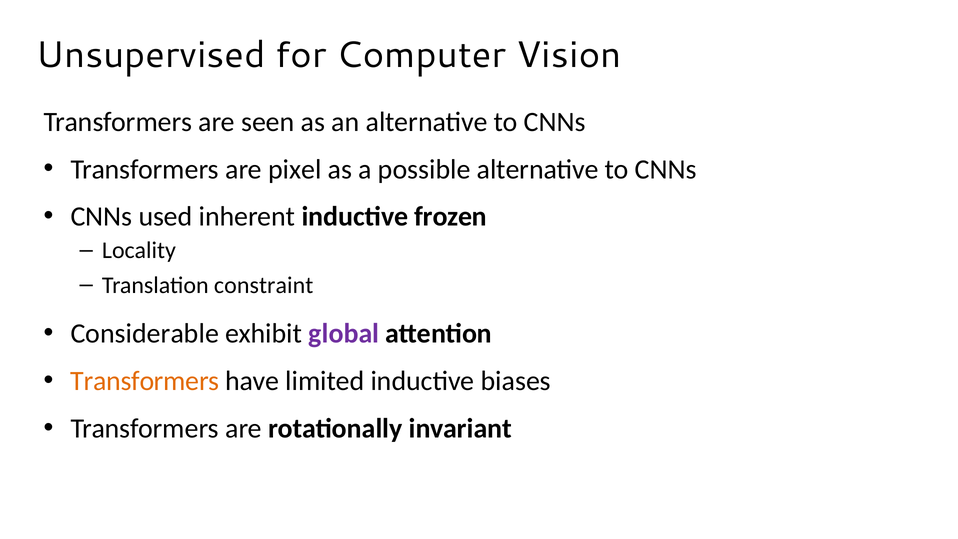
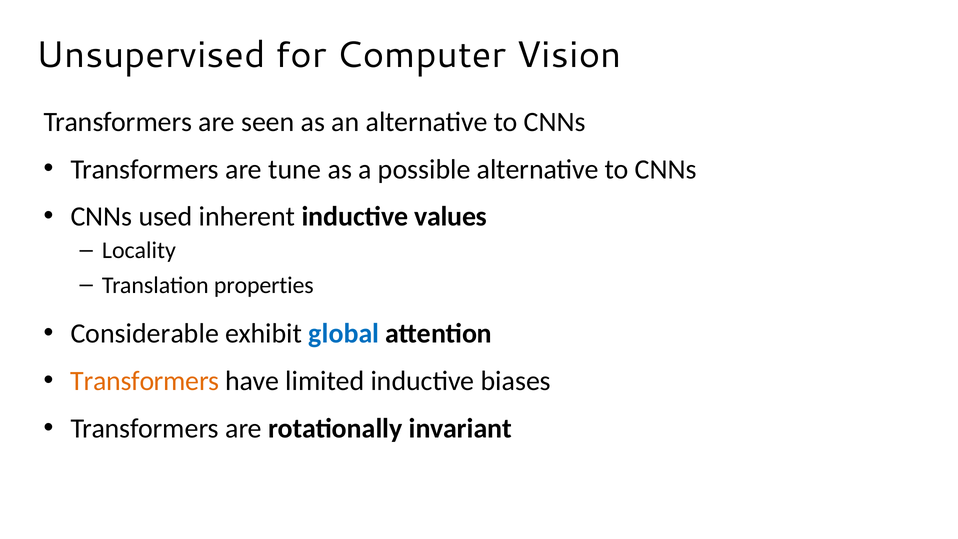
pixel: pixel -> tune
frozen: frozen -> values
constraint: constraint -> properties
global colour: purple -> blue
